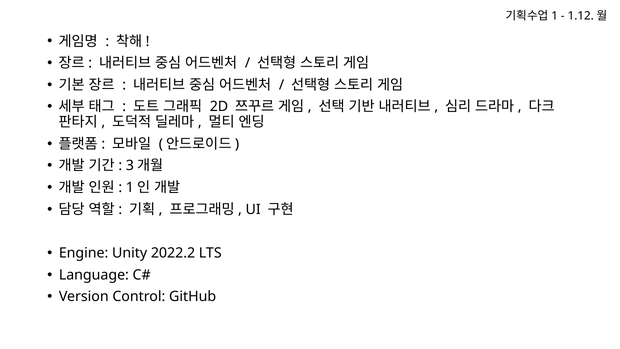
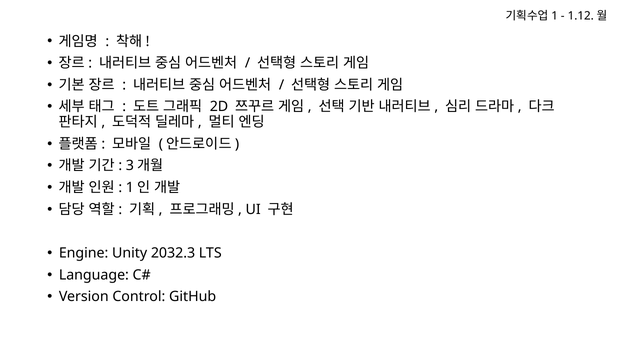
2022.2: 2022.2 -> 2032.3
